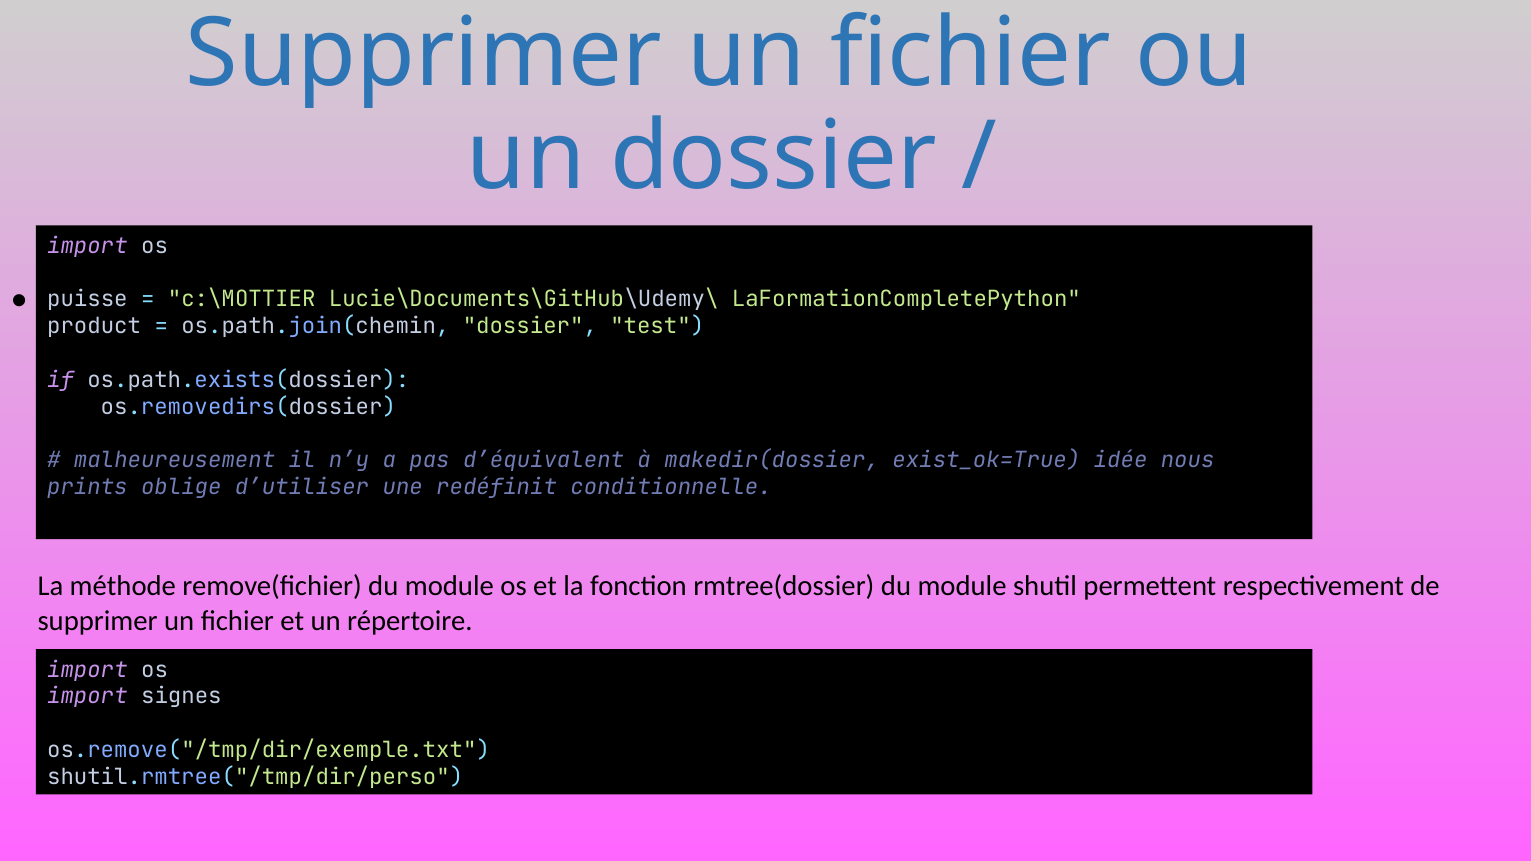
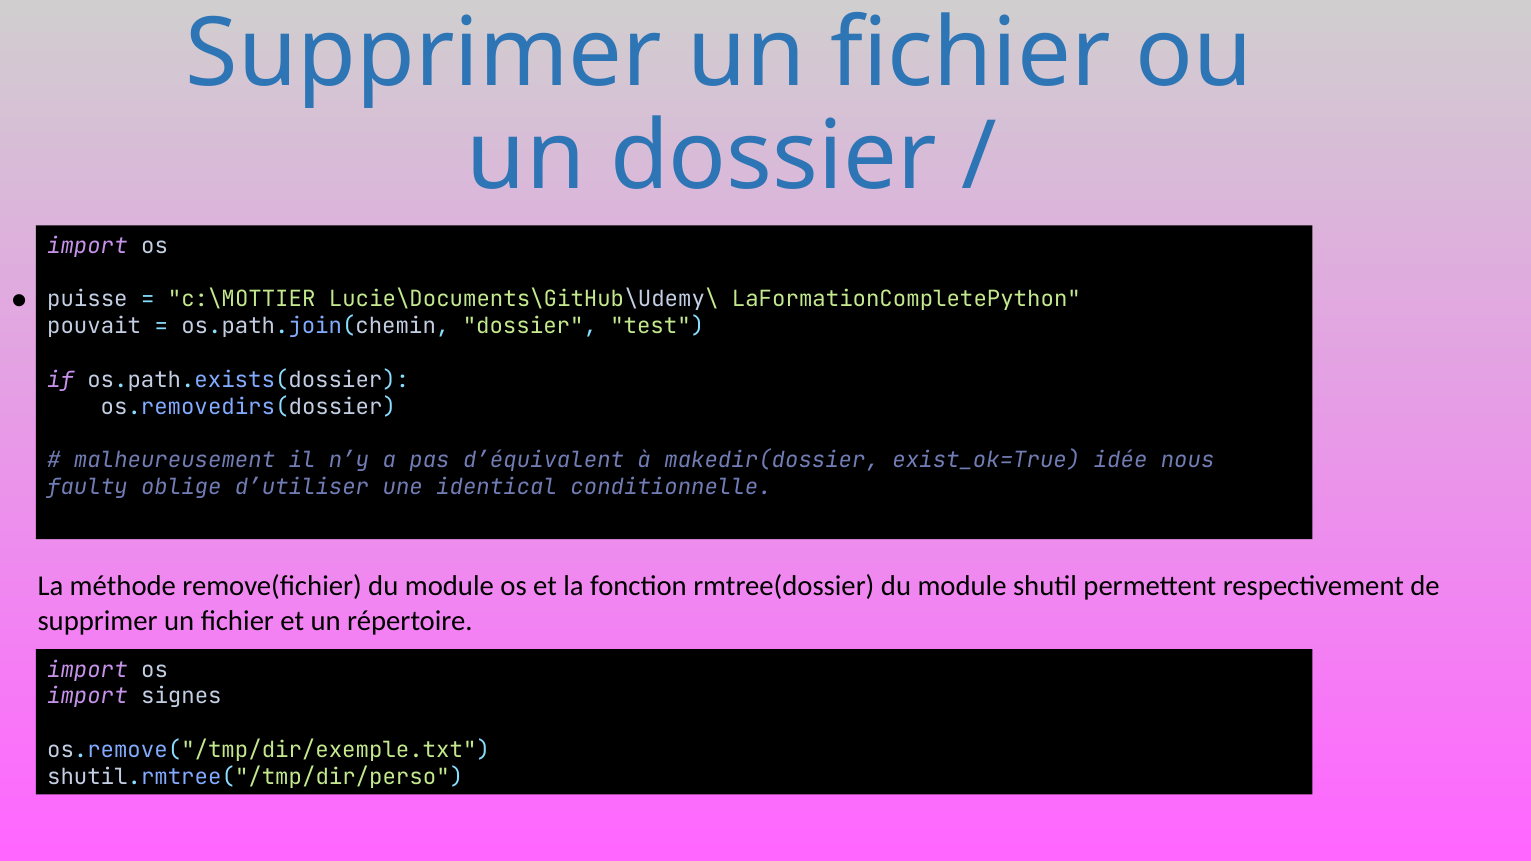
product: product -> pouvait
prints: prints -> faulty
redéfinit: redéfinit -> identical
